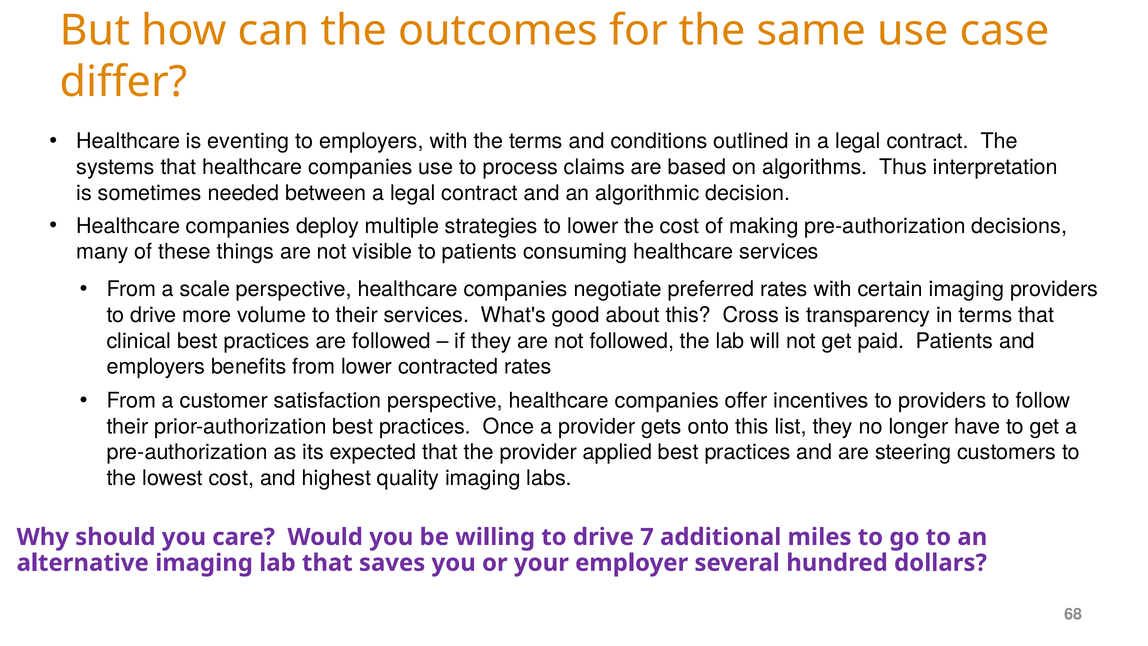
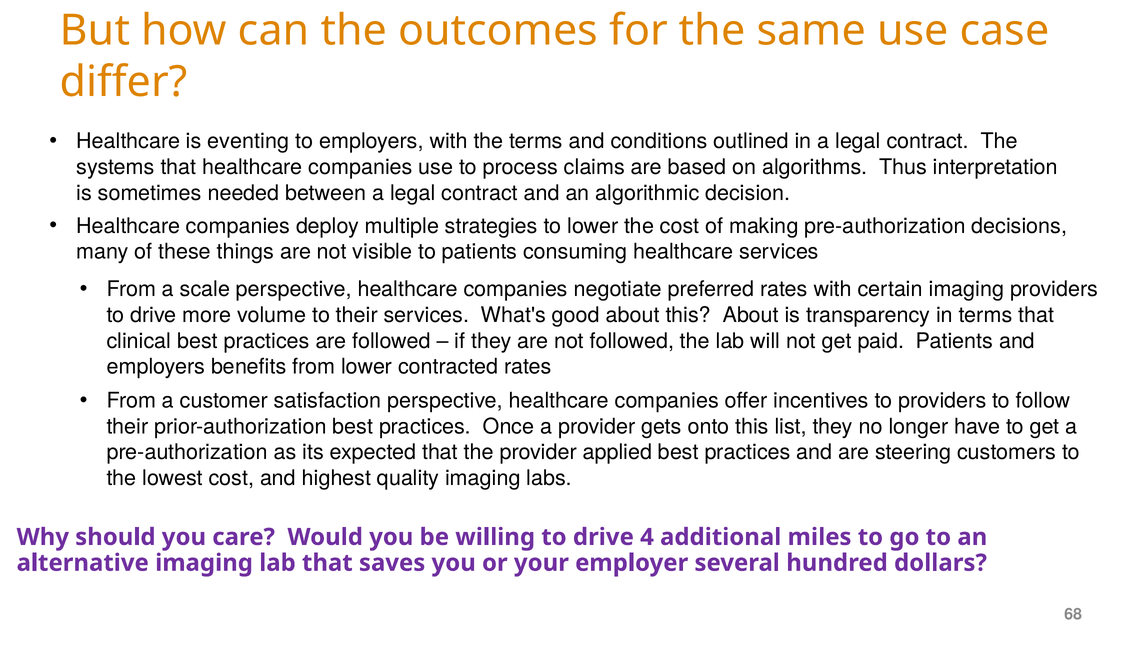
this Cross: Cross -> About
7: 7 -> 4
